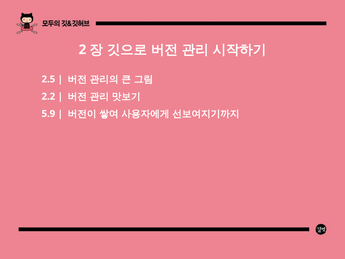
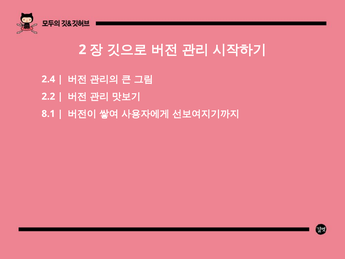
2.5: 2.5 -> 2.4
5.9: 5.9 -> 8.1
